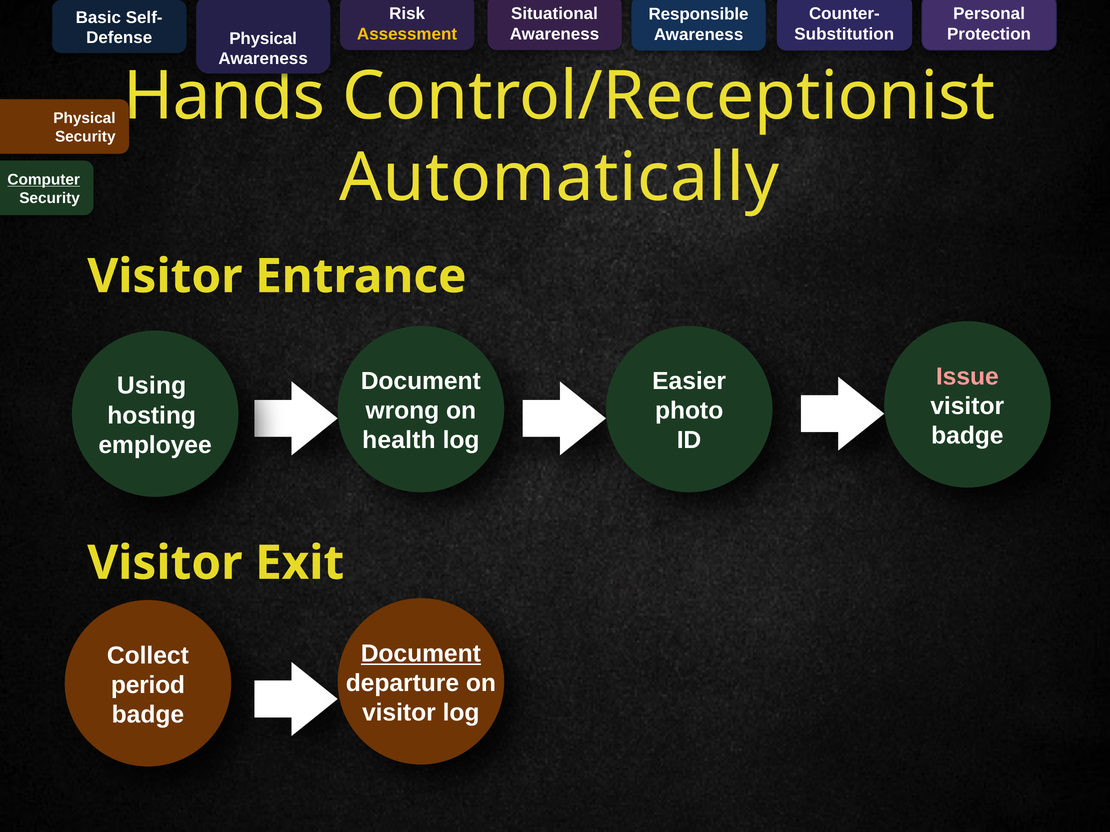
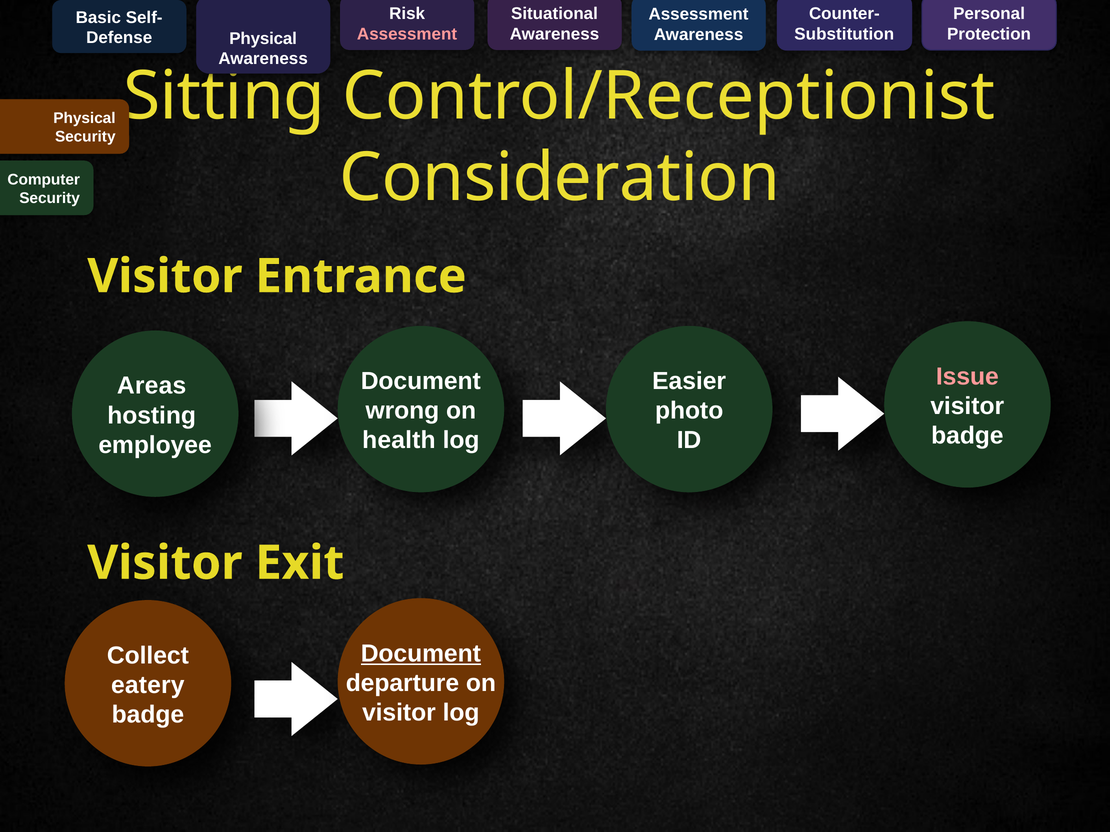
Responsible at (699, 14): Responsible -> Assessment
Assessment at (407, 34) colour: yellow -> pink
Hands: Hands -> Sitting
Automatically: Automatically -> Consideration
Computer underline: present -> none
Using: Using -> Areas
period: period -> eatery
